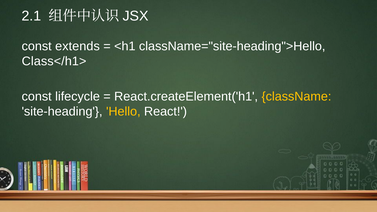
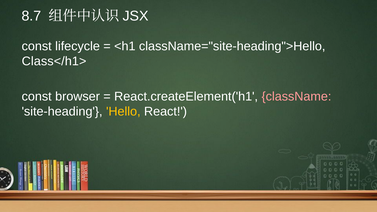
2.1: 2.1 -> 8.7
extends: extends -> lifecycle
lifecycle: lifecycle -> browser
className colour: yellow -> pink
